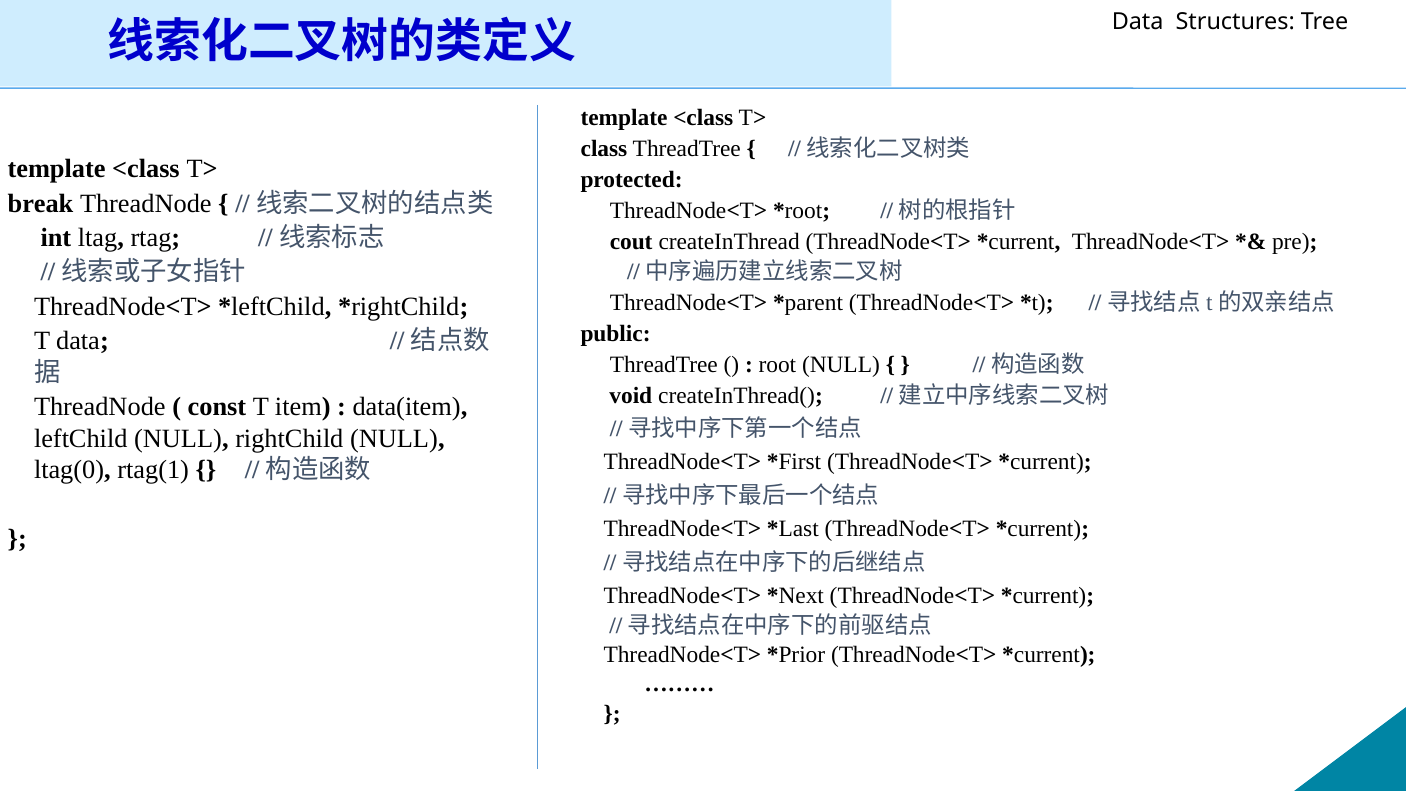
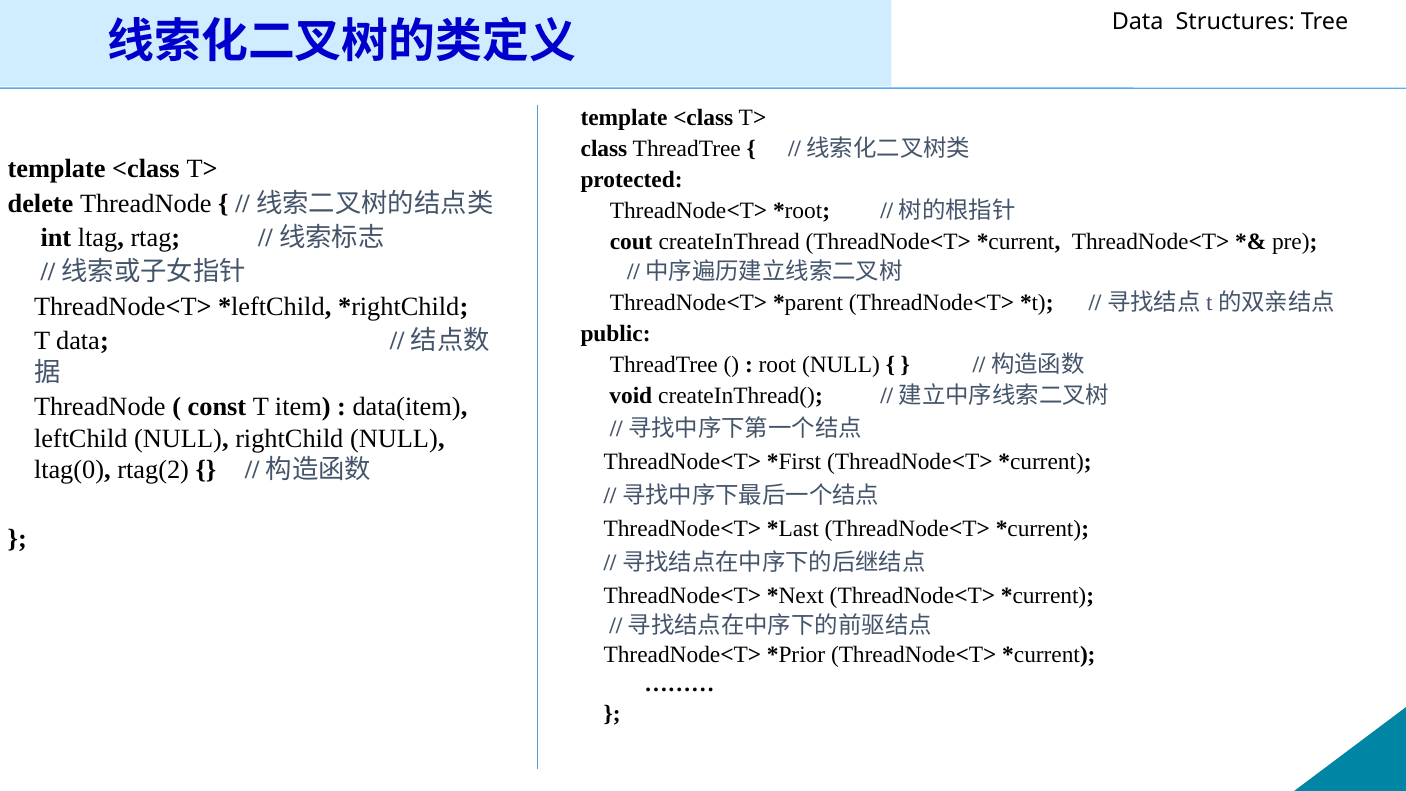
break: break -> delete
rtag(1: rtag(1 -> rtag(2
